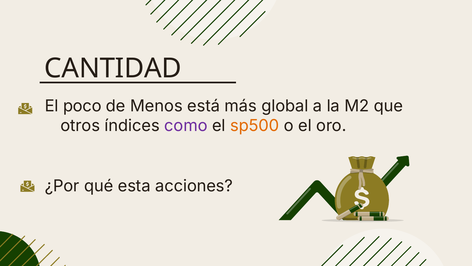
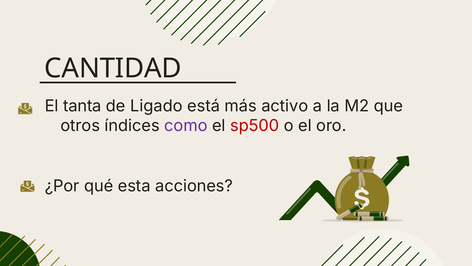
poco: poco -> tanta
Menos: Menos -> Ligado
global: global -> activo
sp500 colour: orange -> red
